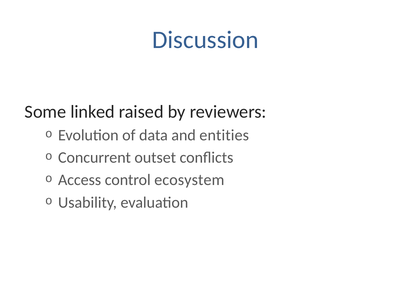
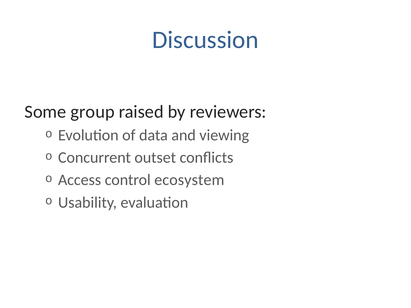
linked: linked -> group
entities: entities -> viewing
